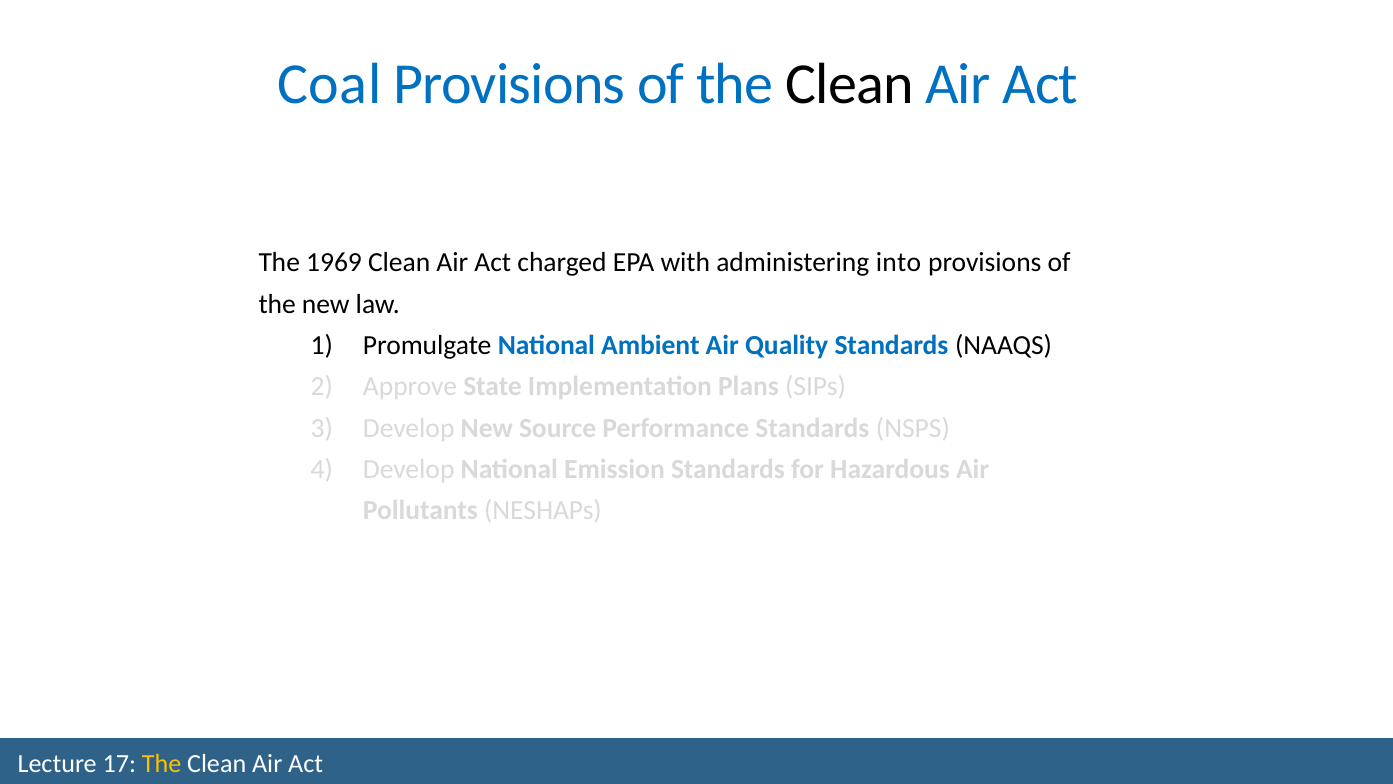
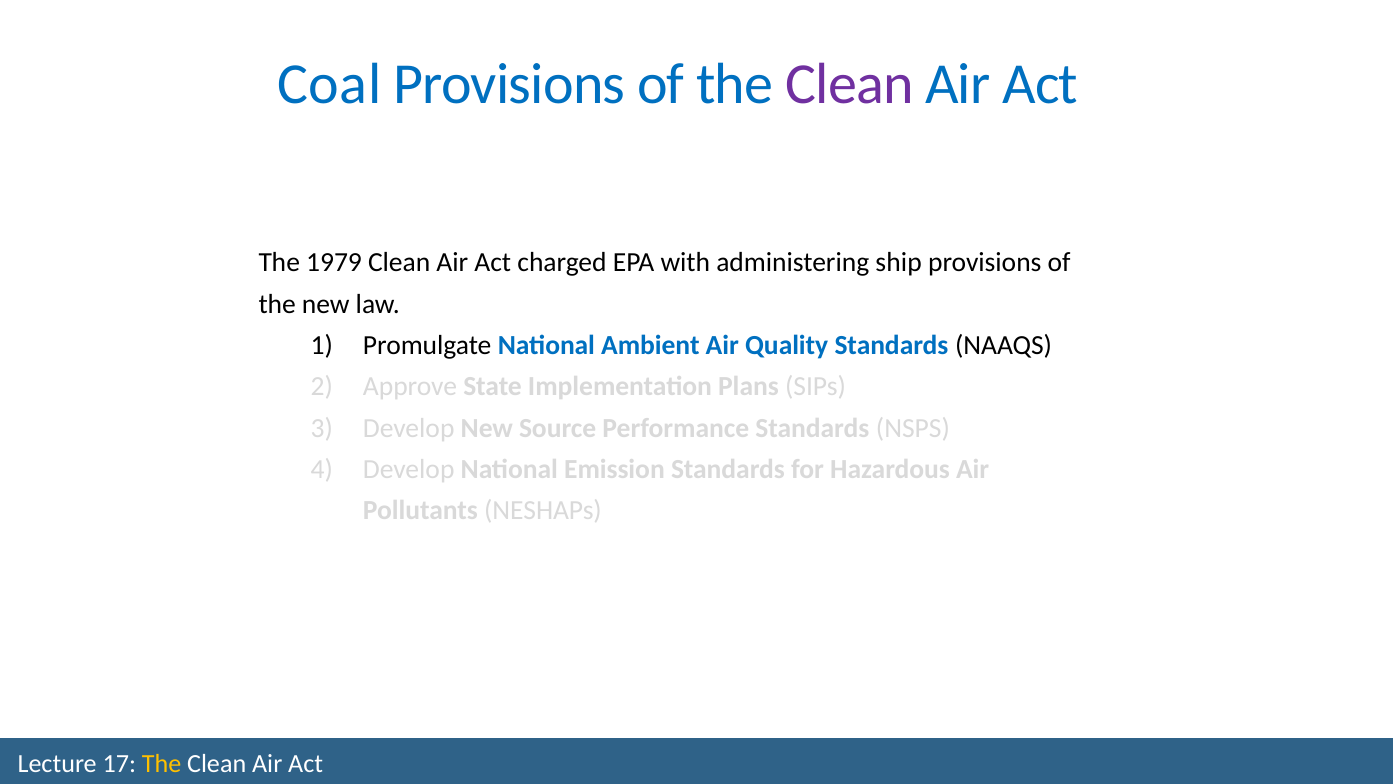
Clean at (850, 84) colour: black -> purple
1969: 1969 -> 1979
into: into -> ship
